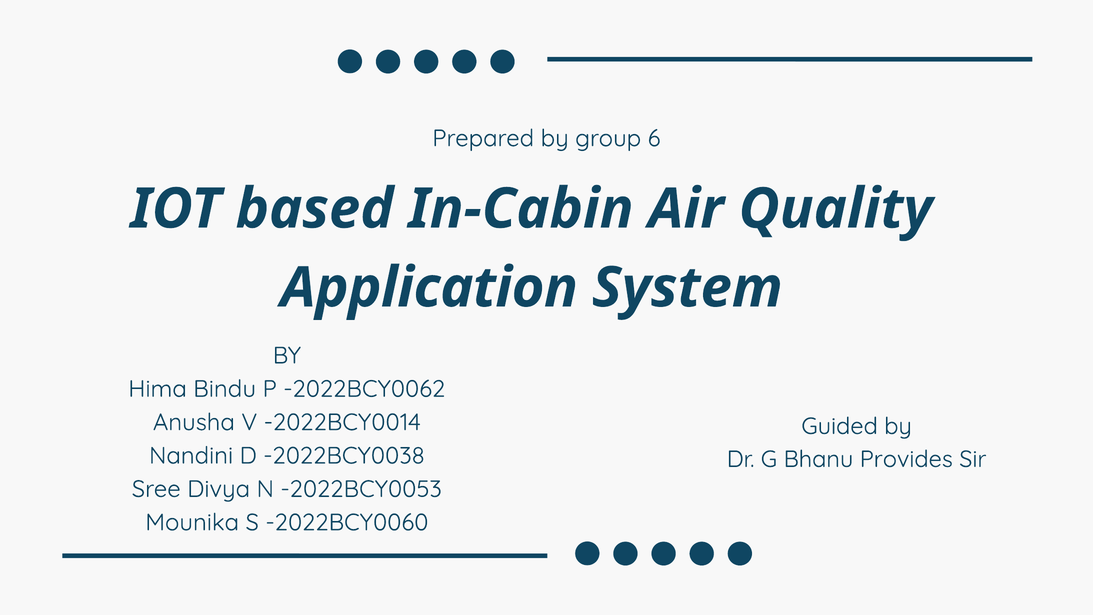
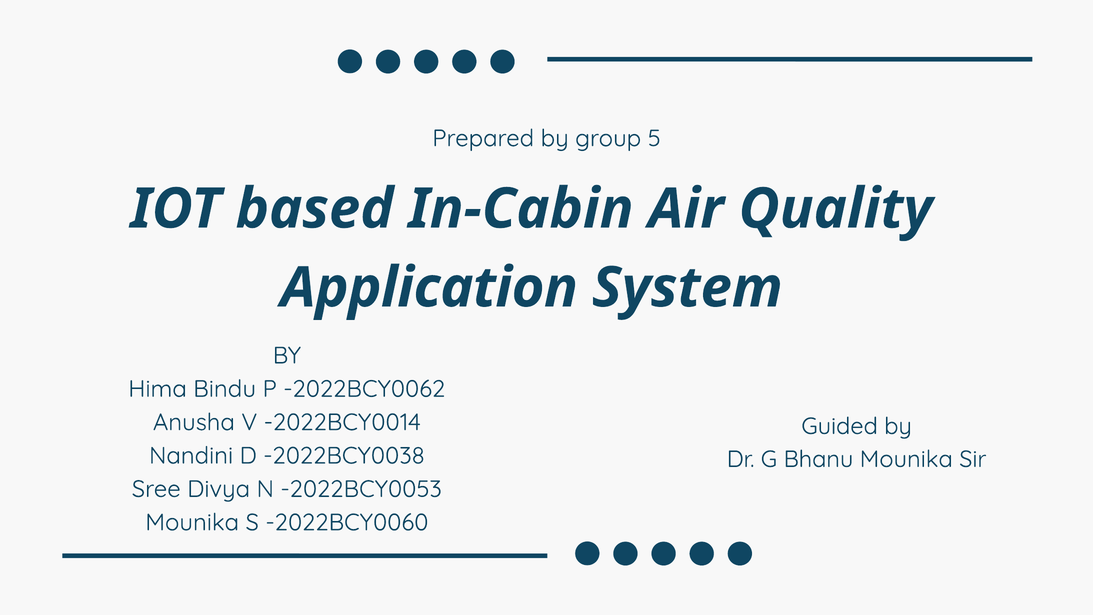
6: 6 -> 5
Bhanu Provides: Provides -> Mounika
